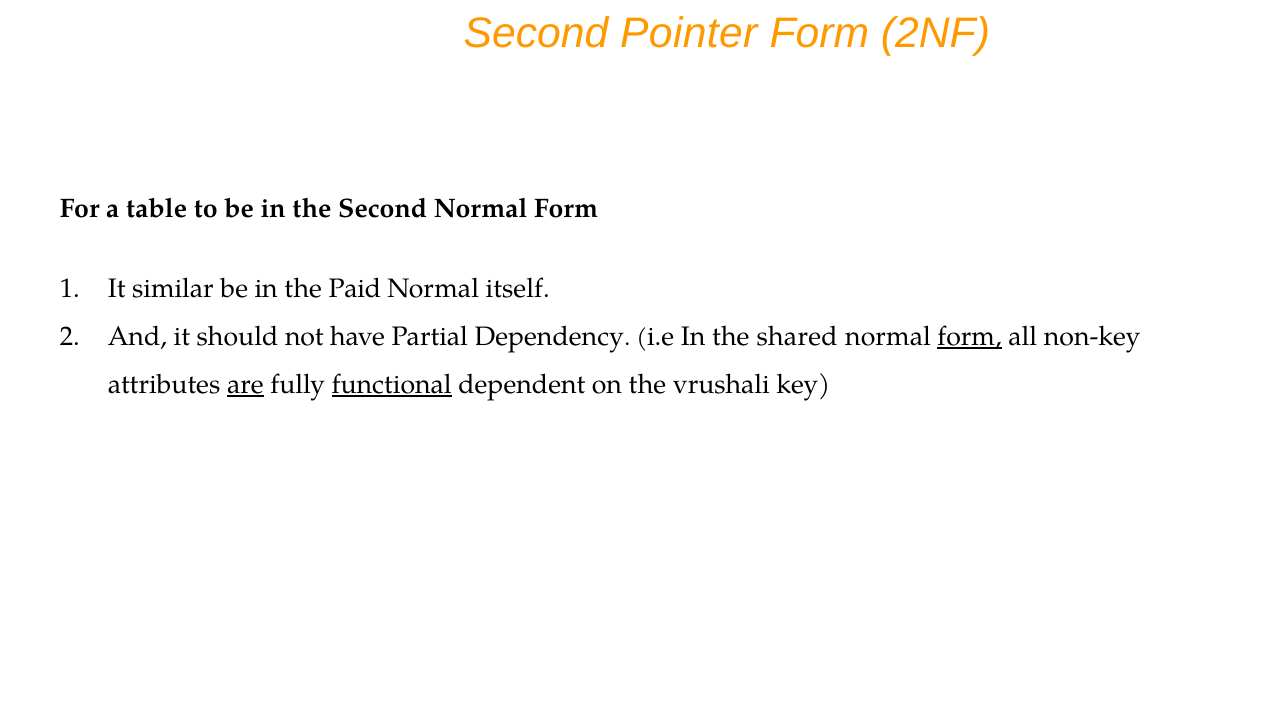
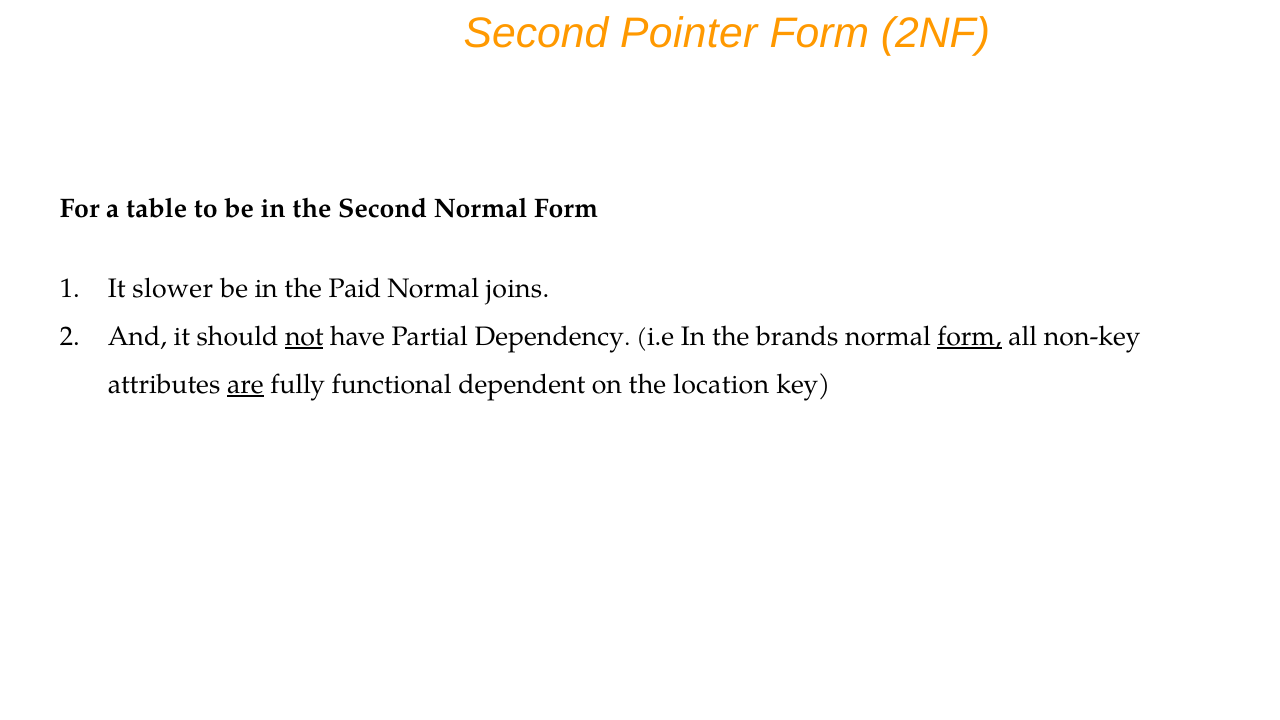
similar: similar -> slower
itself: itself -> joins
not underline: none -> present
shared: shared -> brands
functional underline: present -> none
vrushali: vrushali -> location
